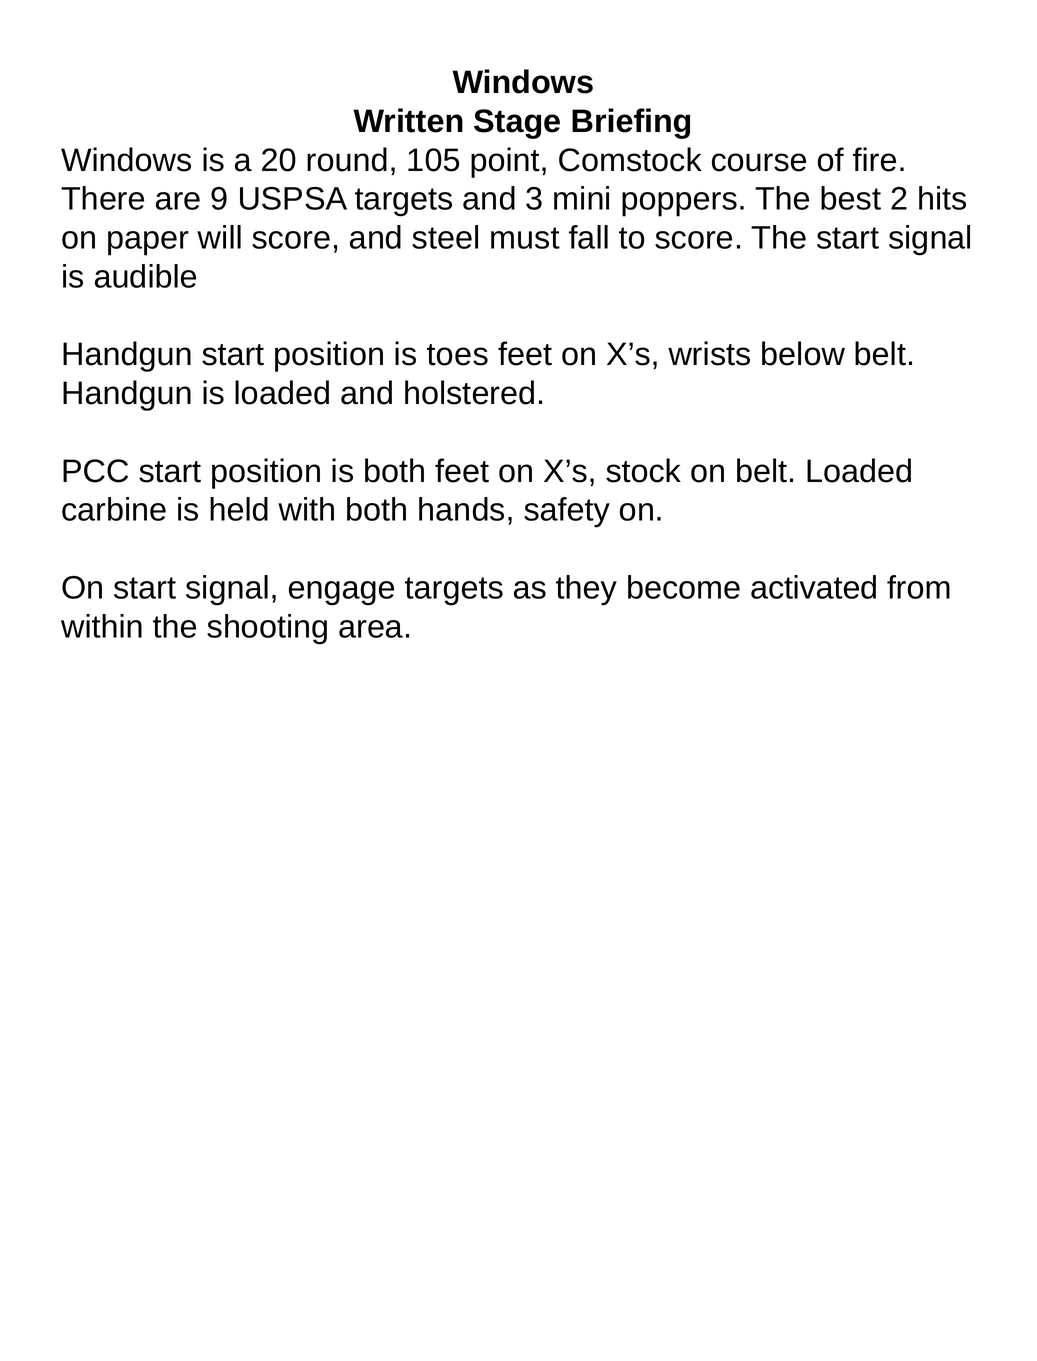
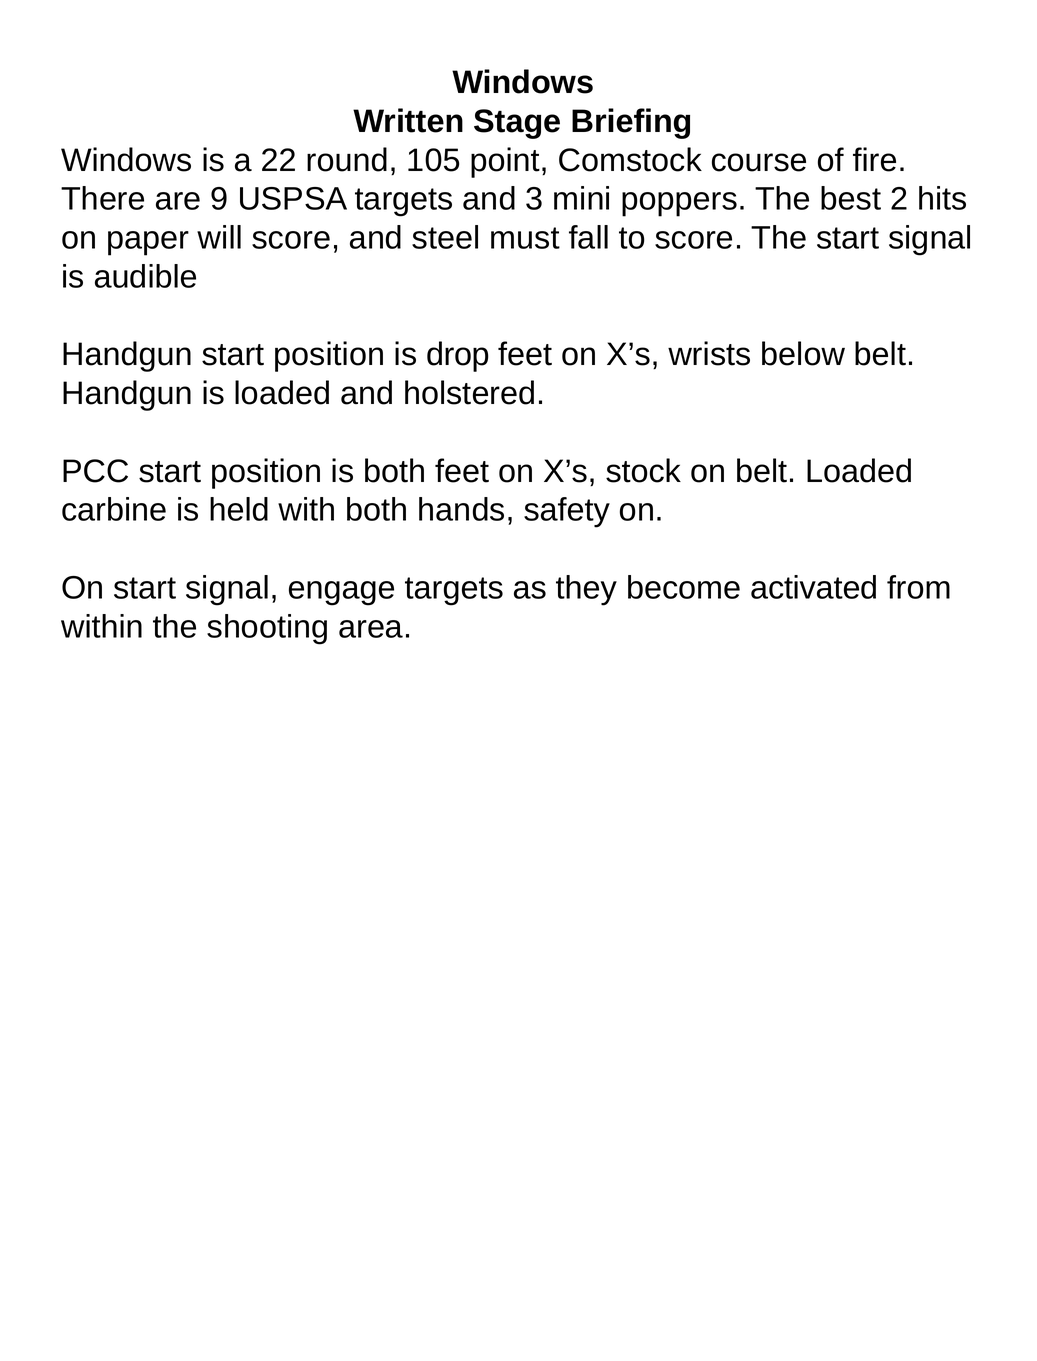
20: 20 -> 22
toes: toes -> drop
